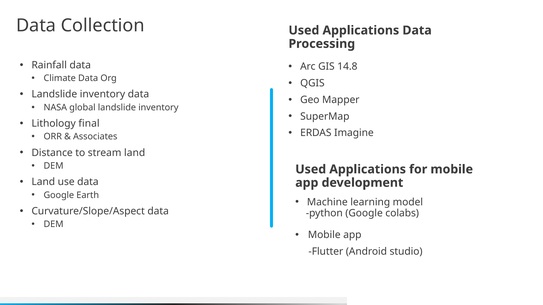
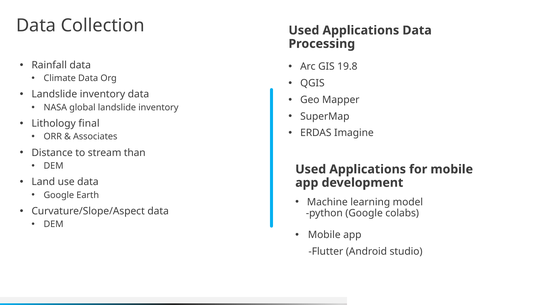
14.8: 14.8 -> 19.8
stream land: land -> than
